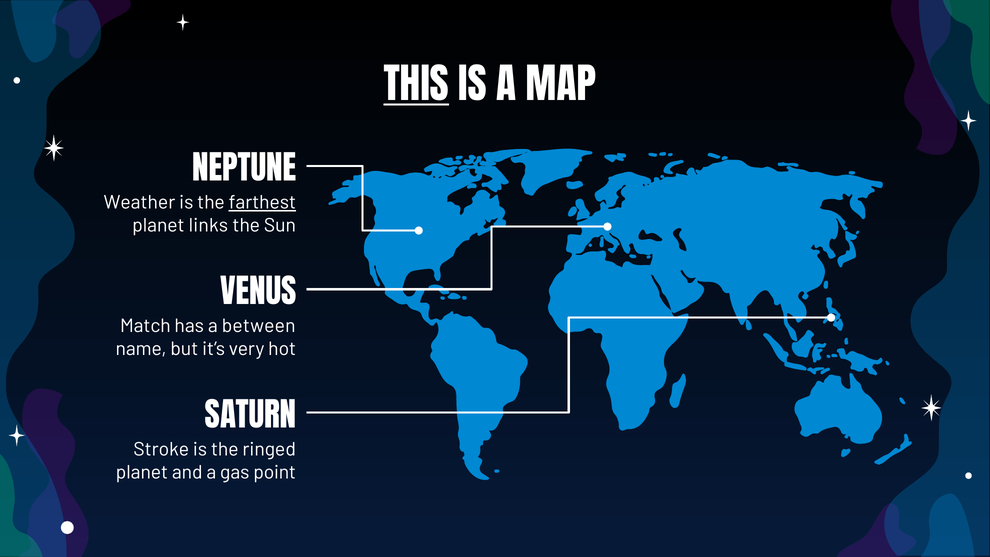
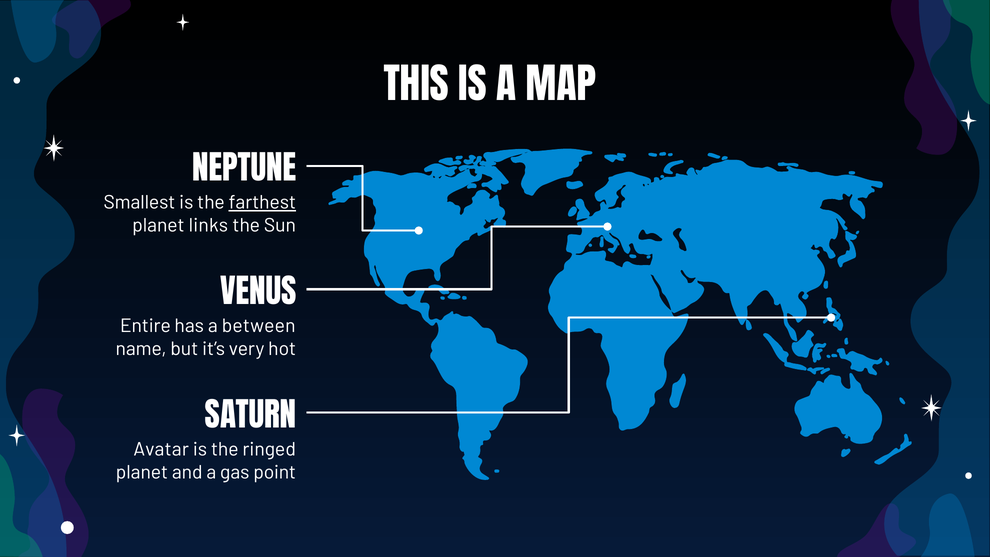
THIS underline: present -> none
Weather: Weather -> Smallest
Match: Match -> Entire
Stroke: Stroke -> Avatar
